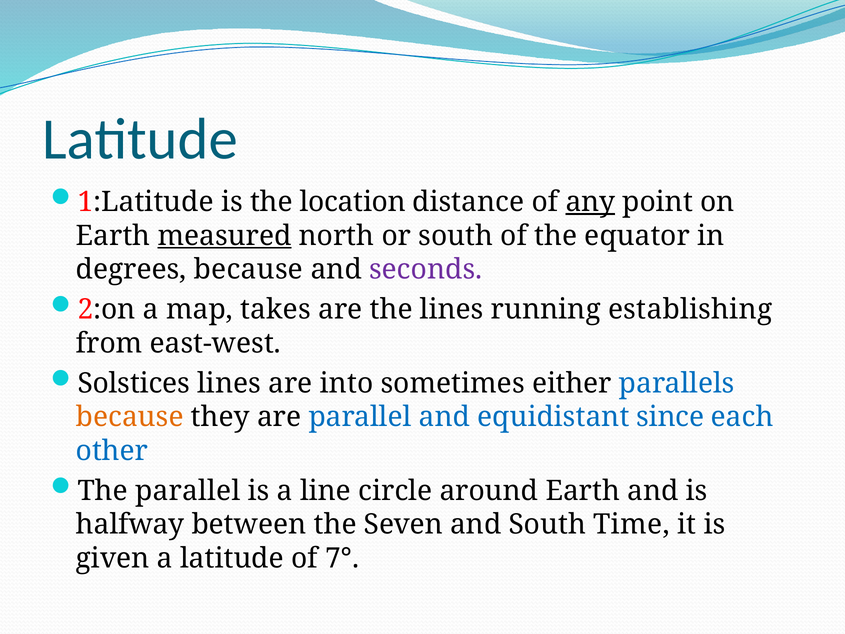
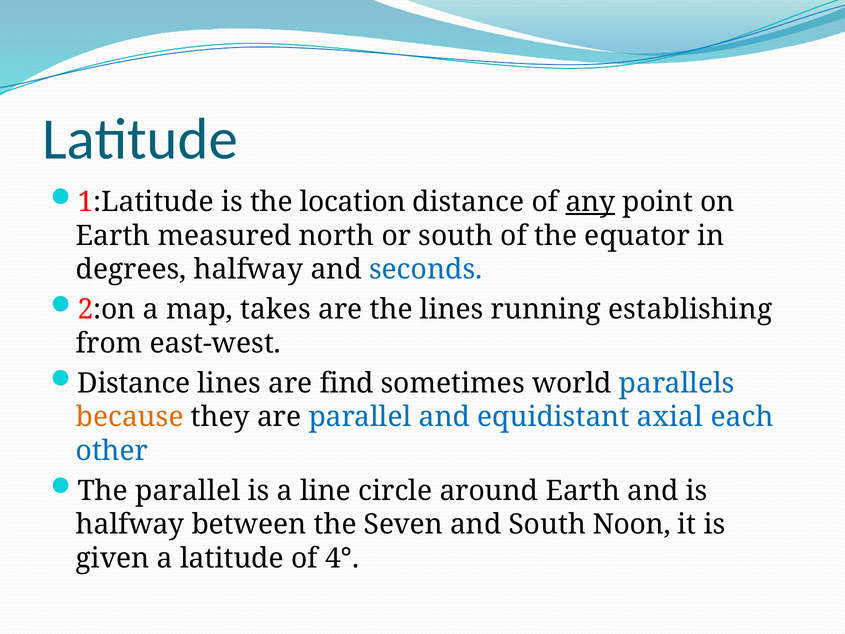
measured underline: present -> none
degrees because: because -> halfway
seconds colour: purple -> blue
Solstices at (134, 383): Solstices -> Distance
into: into -> find
either: either -> world
since: since -> axial
Time: Time -> Noon
7°: 7° -> 4°
